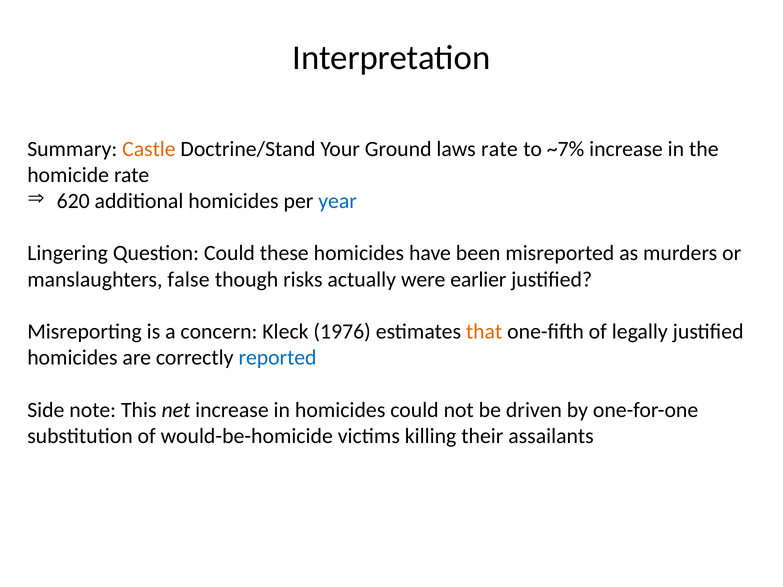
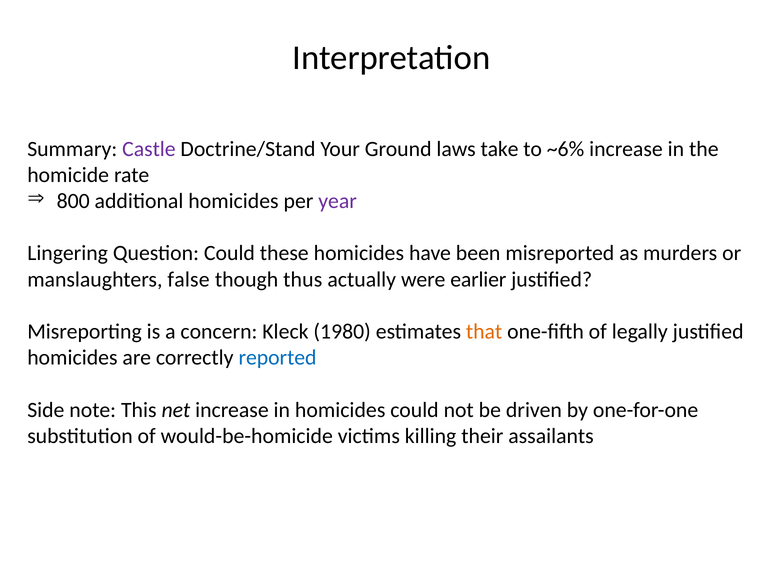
Castle colour: orange -> purple
laws rate: rate -> take
~7%: ~7% -> ~6%
620: 620 -> 800
year colour: blue -> purple
risks: risks -> thus
1976: 1976 -> 1980
